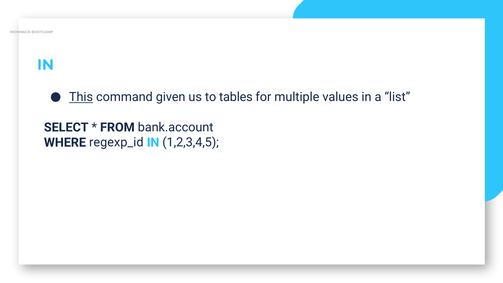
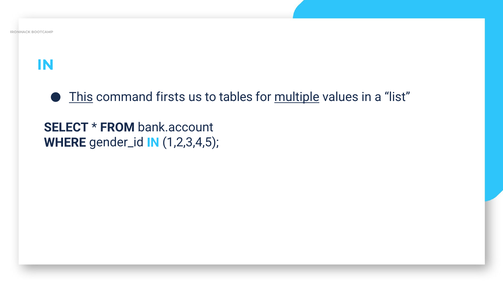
given: given -> firsts
multiple underline: none -> present
regexp_id: regexp_id -> gender_id
